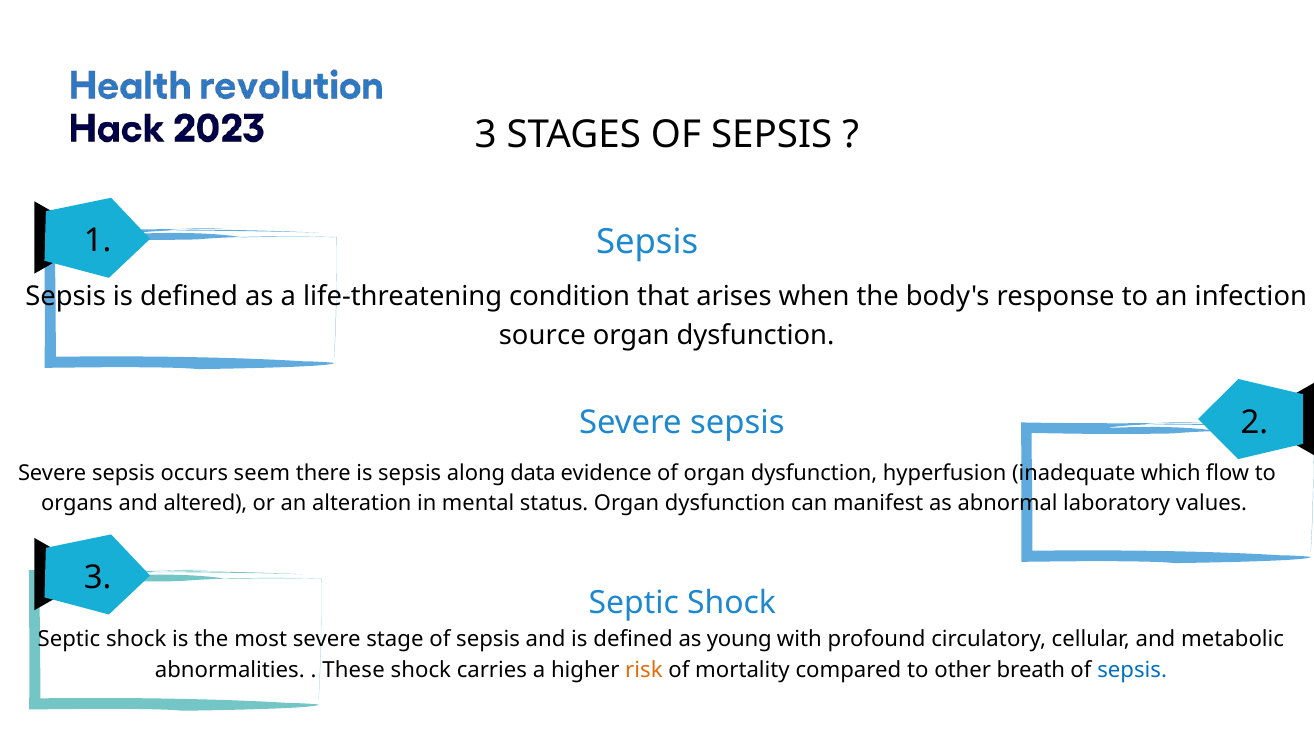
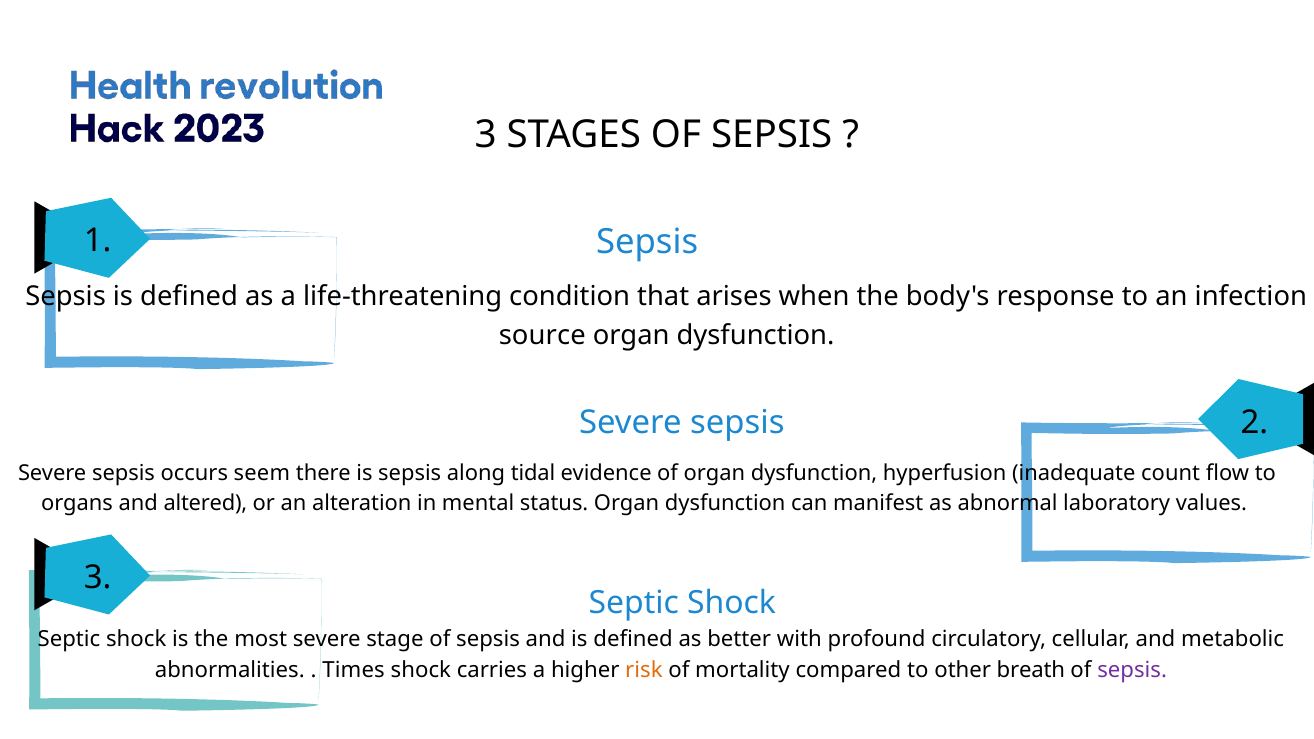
data: data -> tidal
which: which -> count
young: young -> better
These: These -> Times
sepsis at (1132, 670) colour: blue -> purple
